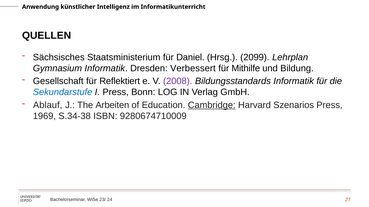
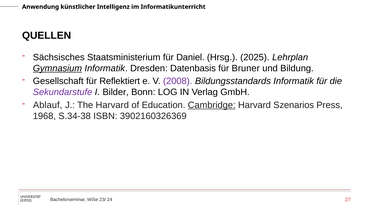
2099: 2099 -> 2025
Gymnasium underline: none -> present
Verbessert: Verbessert -> Datenbasis
Mithilfe: Mithilfe -> Bruner
Sekundarstufe colour: blue -> purple
I Press: Press -> Bilder
The Arbeiten: Arbeiten -> Harvard
1969: 1969 -> 1968
9280674710009: 9280674710009 -> 3902160326369
